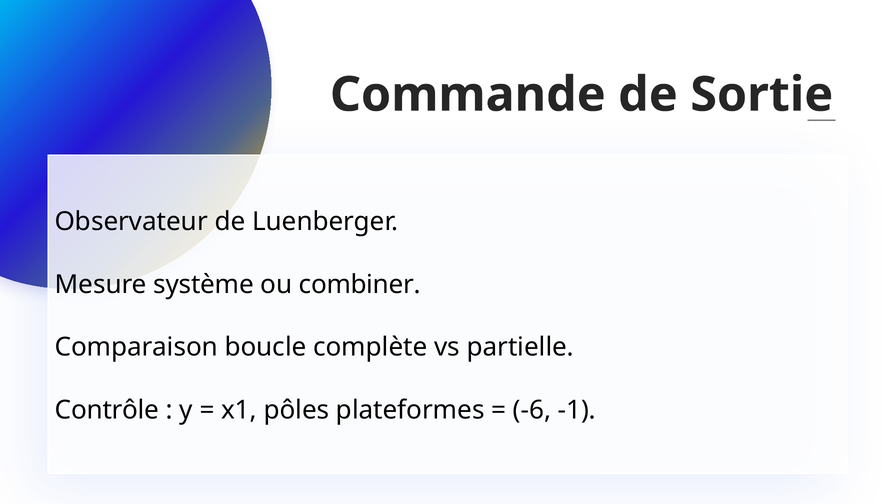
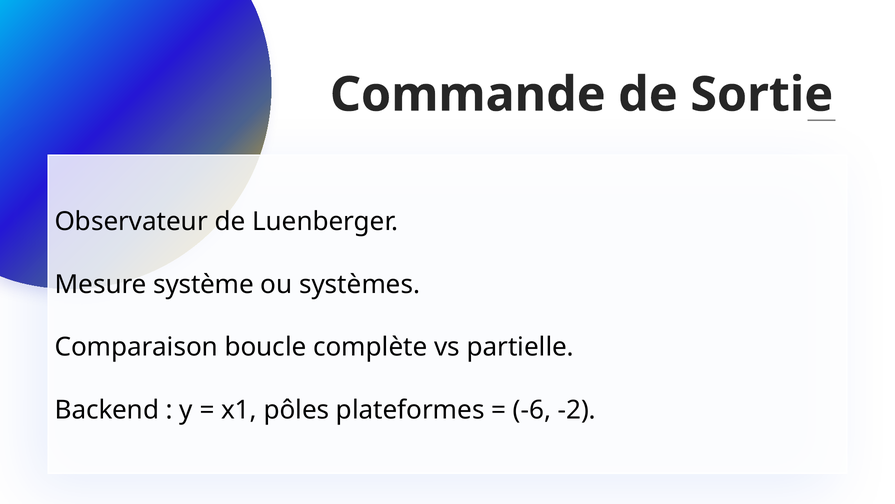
combiner: combiner -> systèmes
Contrôle: Contrôle -> Backend
-1: -1 -> -2
